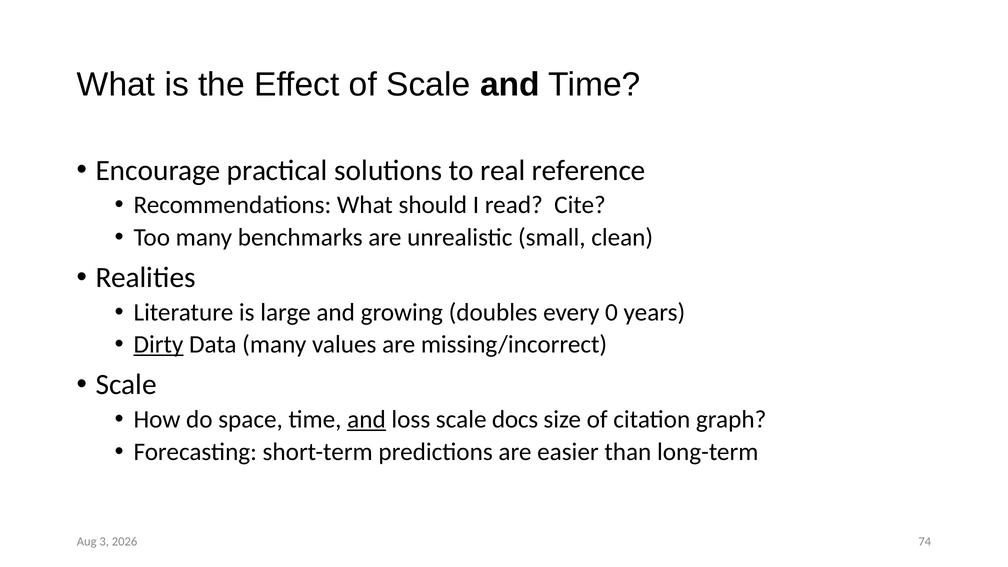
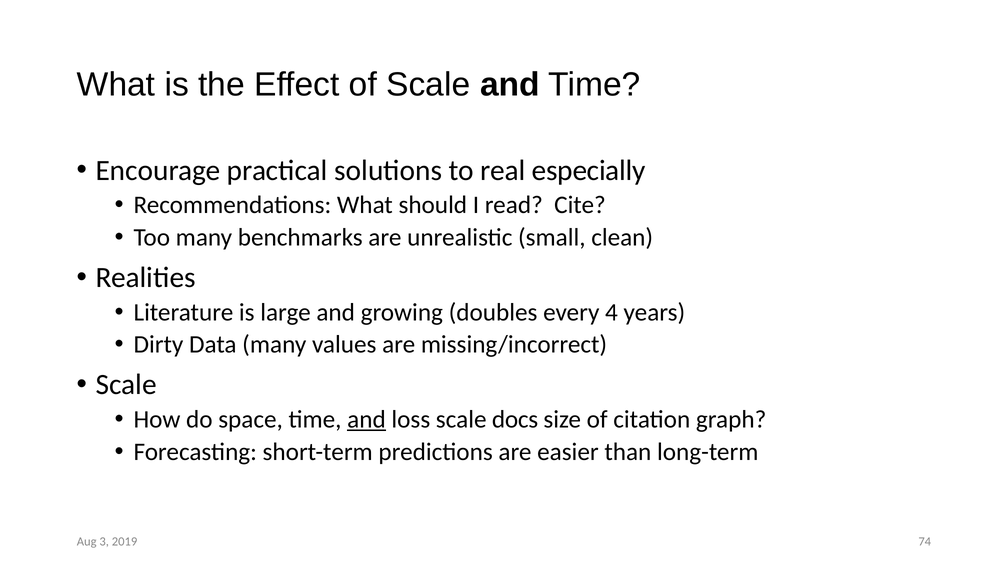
reference: reference -> especially
0: 0 -> 4
Dirty underline: present -> none
2026: 2026 -> 2019
